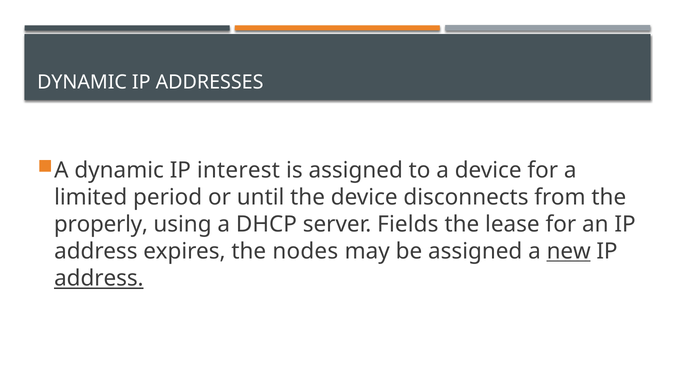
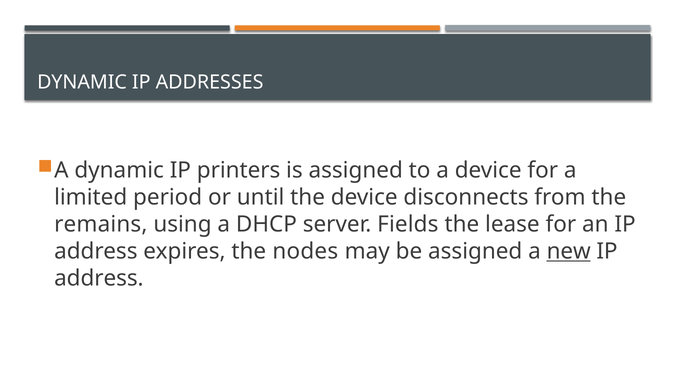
interest: interest -> printers
properly: properly -> remains
address at (99, 278) underline: present -> none
